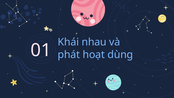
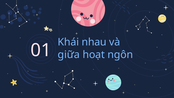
phát: phát -> giữa
dùng: dùng -> ngôn
